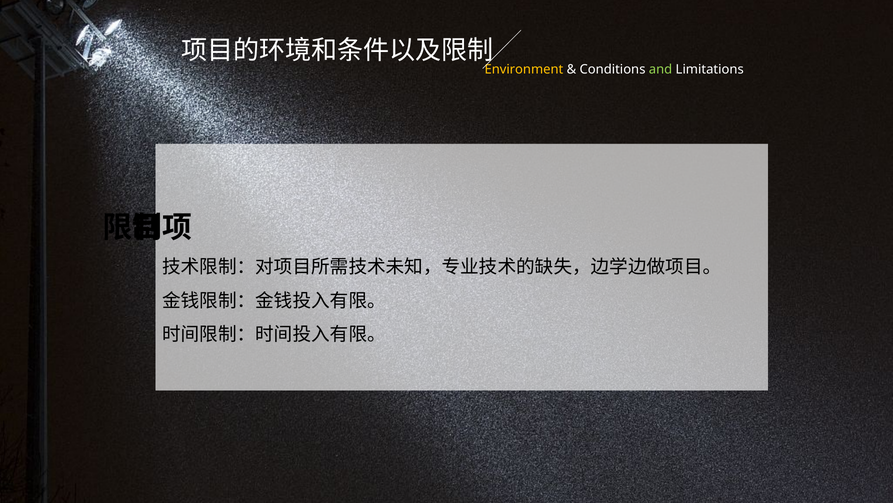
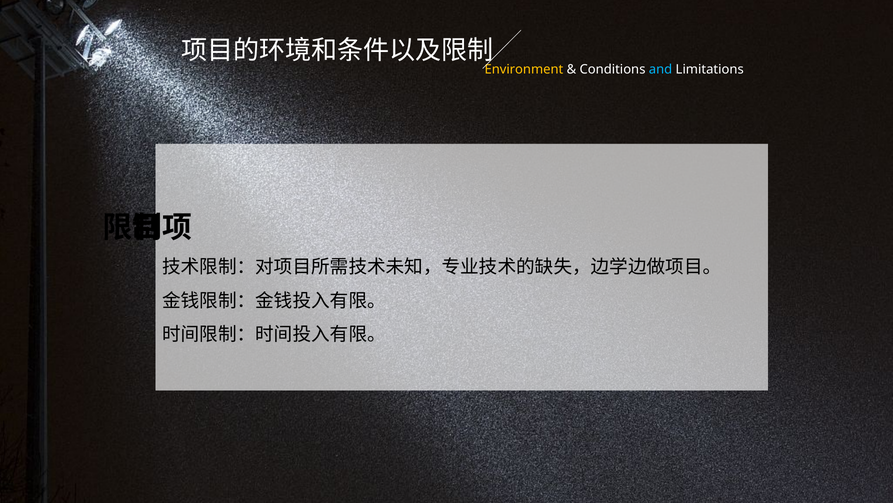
and colour: light green -> light blue
